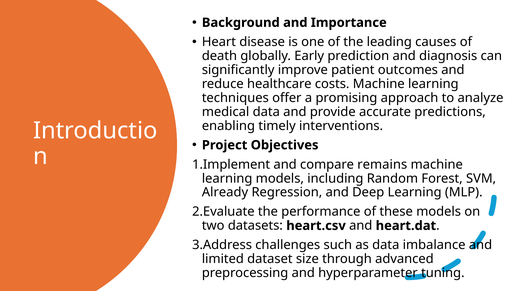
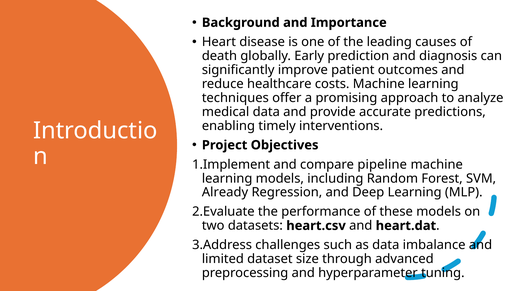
remains: remains -> pipeline
